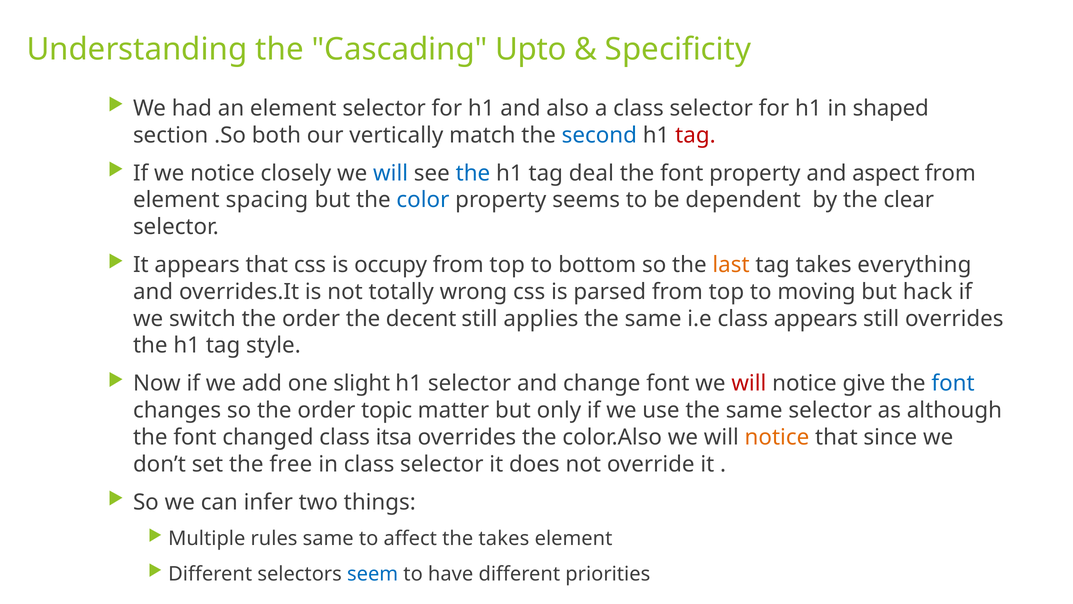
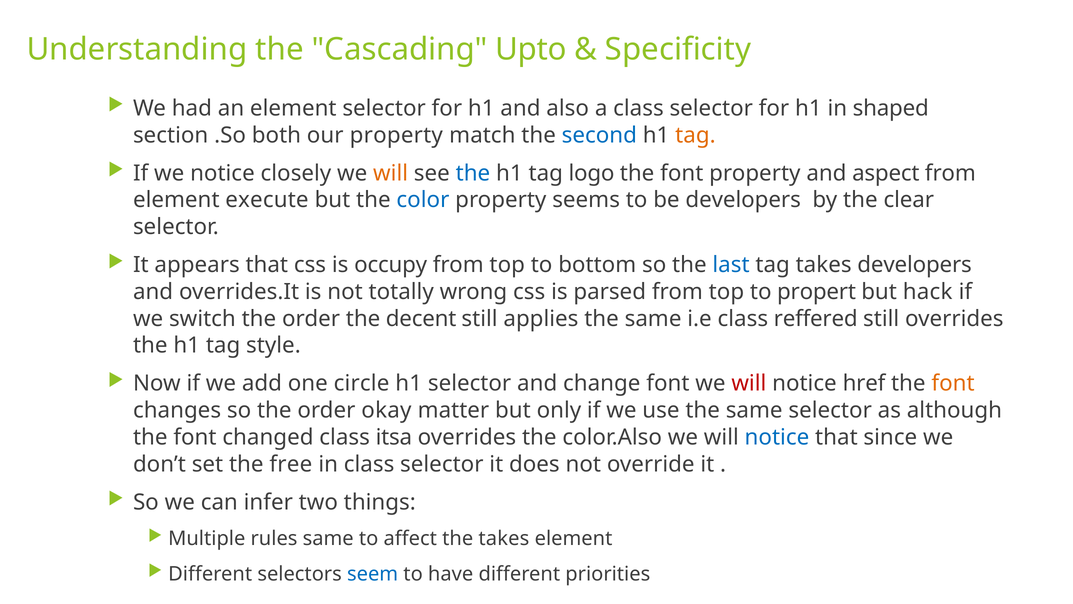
our vertically: vertically -> property
tag at (695, 135) colour: red -> orange
will at (391, 173) colour: blue -> orange
deal: deal -> logo
spacing: spacing -> execute
be dependent: dependent -> developers
last colour: orange -> blue
takes everything: everything -> developers
moving: moving -> propert
class appears: appears -> reffered
slight: slight -> circle
give: give -> href
font at (953, 383) colour: blue -> orange
topic: topic -> okay
notice at (777, 437) colour: orange -> blue
